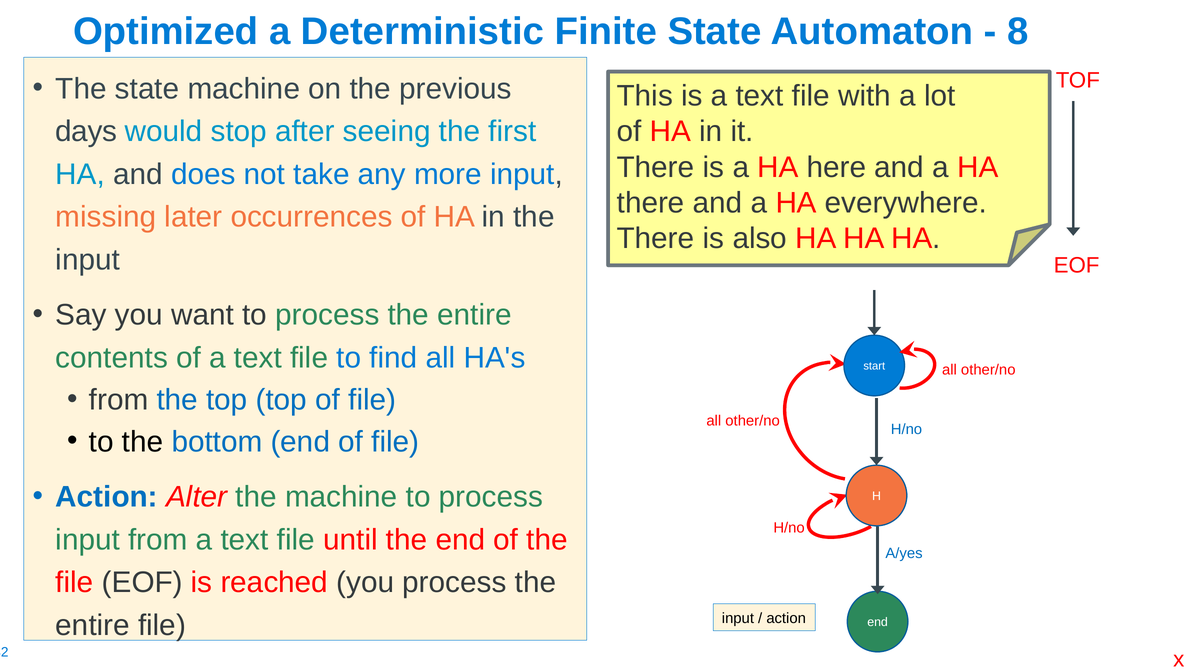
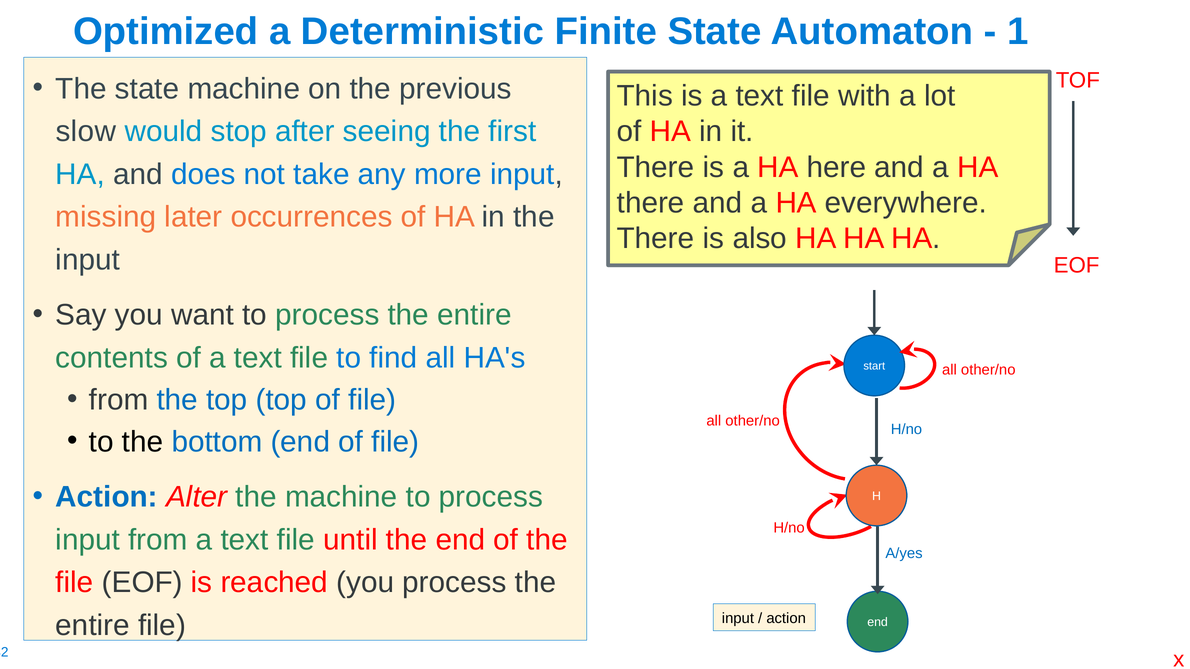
8: 8 -> 1
days: days -> slow
